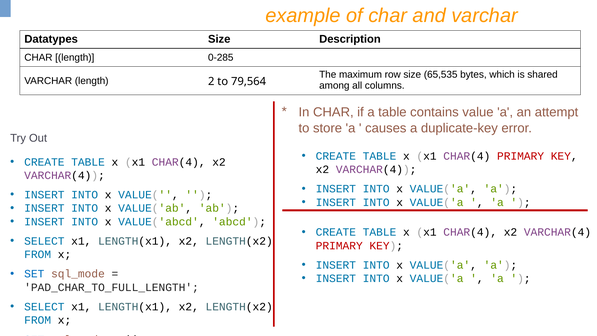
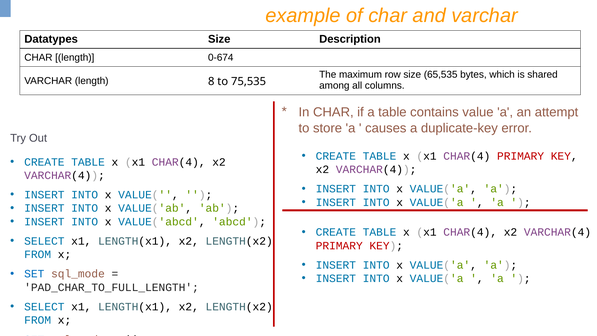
0-285: 0-285 -> 0-674
2: 2 -> 8
79,564: 79,564 -> 75,535
